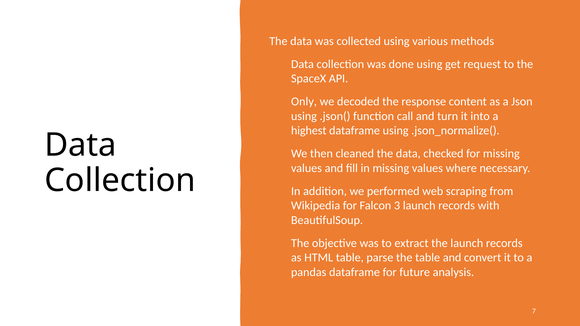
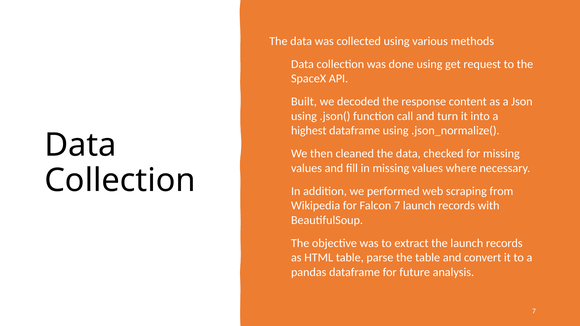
Only: Only -> Built
Falcon 3: 3 -> 7
